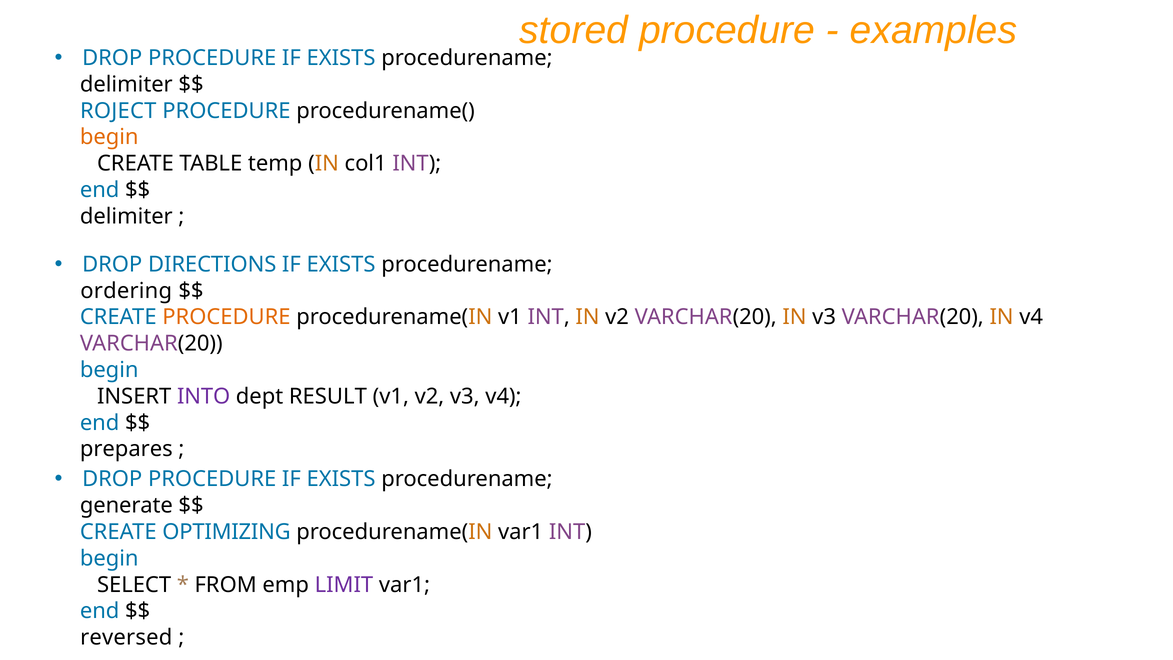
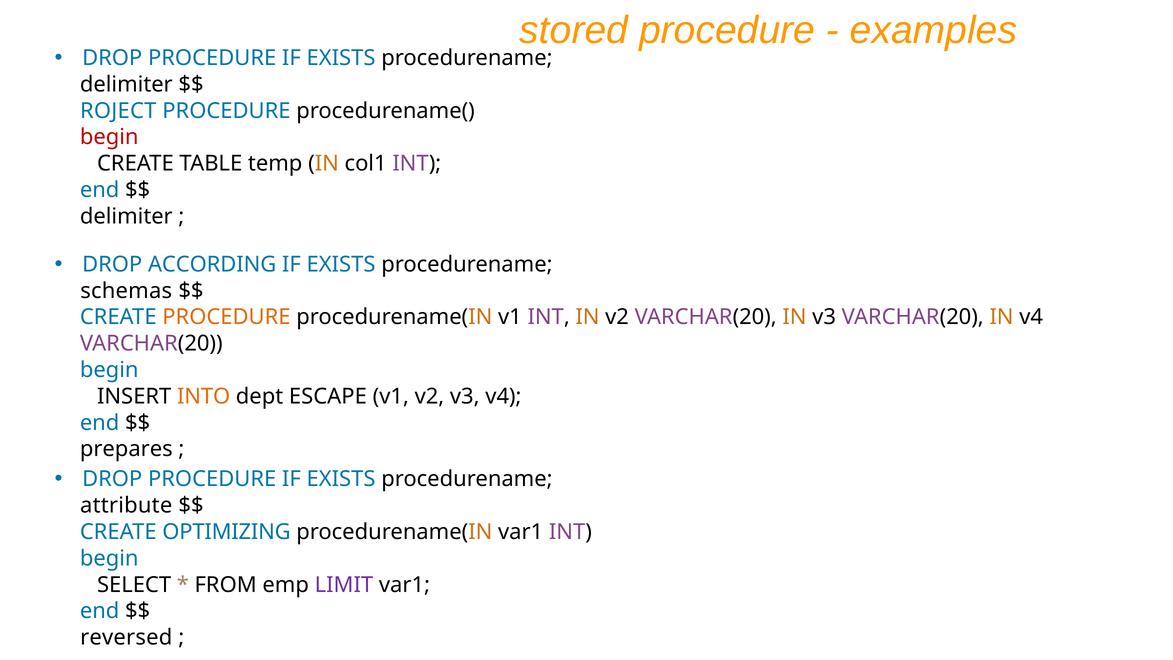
begin at (109, 137) colour: orange -> red
DIRECTIONS: DIRECTIONS -> ACCORDING
ordering: ordering -> schemas
INTO colour: purple -> orange
RESULT: RESULT -> ESCAPE
generate: generate -> attribute
